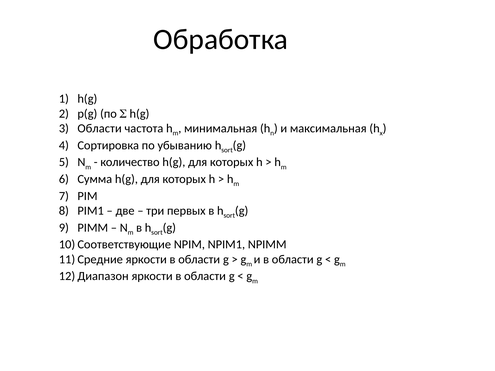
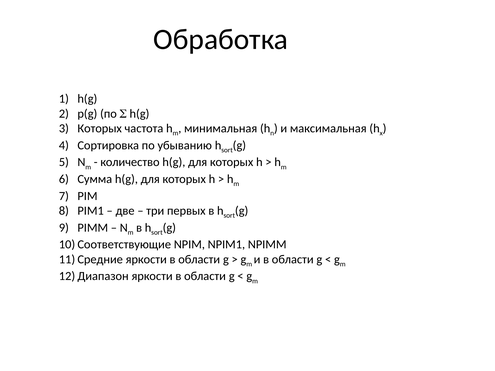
Области at (100, 129): Области -> Которых
